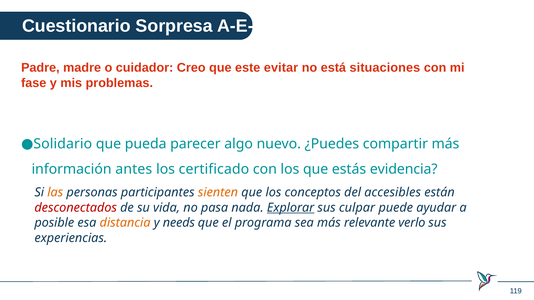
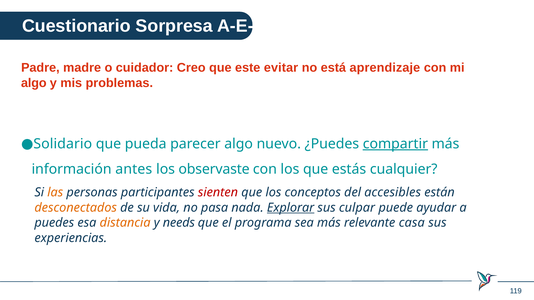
situaciones: situaciones -> aprendizaje
fase at (34, 83): fase -> algo
compartir underline: none -> present
certificado: certificado -> observaste
evidencia: evidencia -> cualquier
sienten colour: orange -> red
desconectados colour: red -> orange
posible: posible -> puedes
verlo: verlo -> casa
